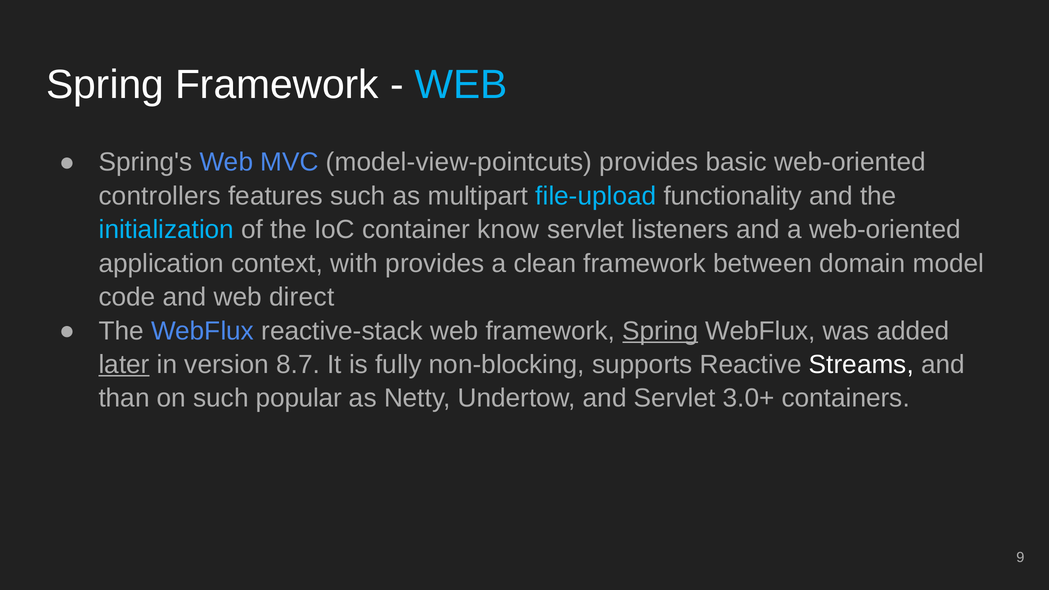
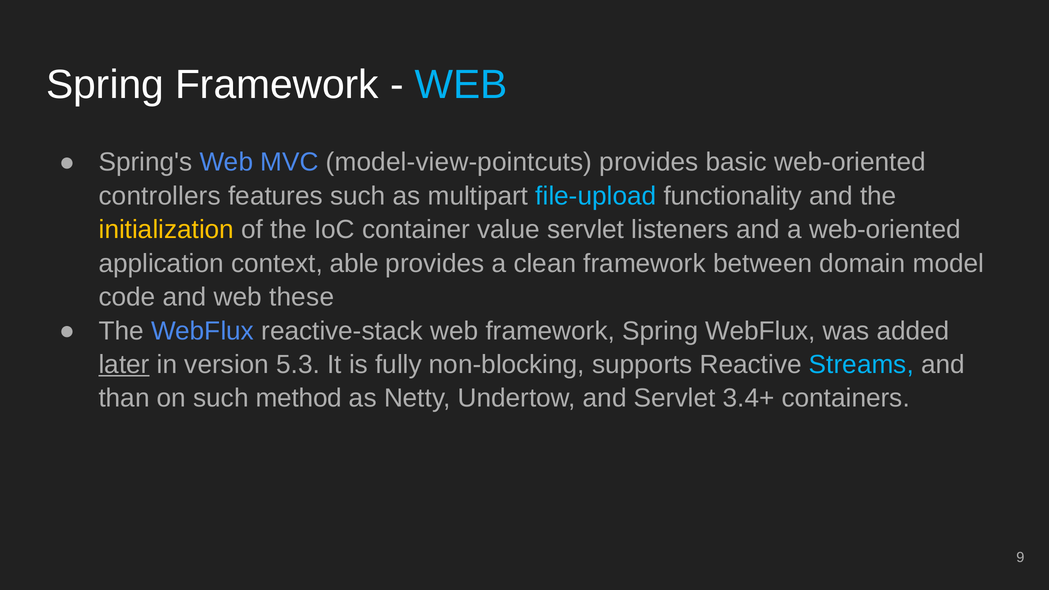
initialization colour: light blue -> yellow
know: know -> value
with: with -> able
direct: direct -> these
Spring at (660, 331) underline: present -> none
8.7: 8.7 -> 5.3
Streams colour: white -> light blue
popular: popular -> method
3.0+: 3.0+ -> 3.4+
